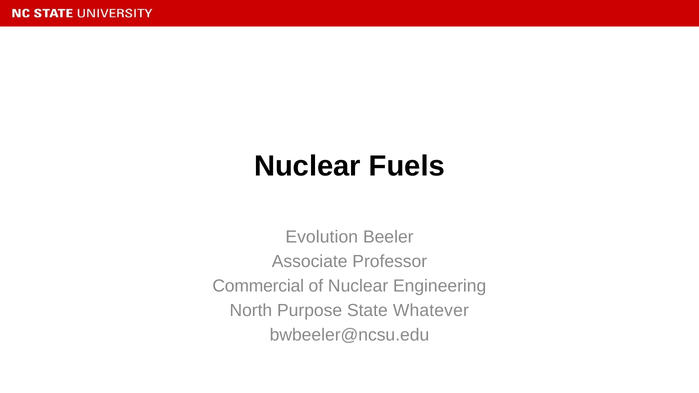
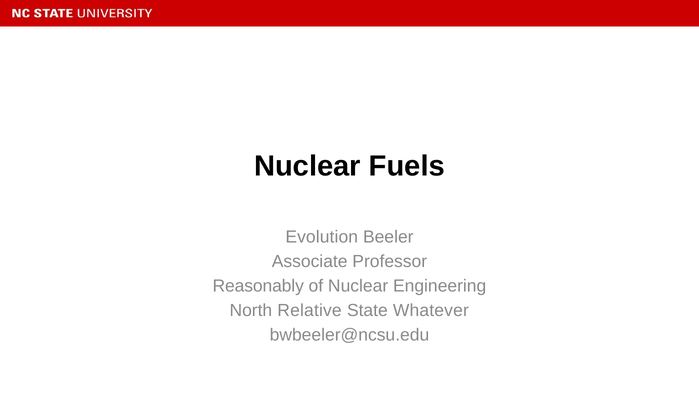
Commercial: Commercial -> Reasonably
Purpose: Purpose -> Relative
